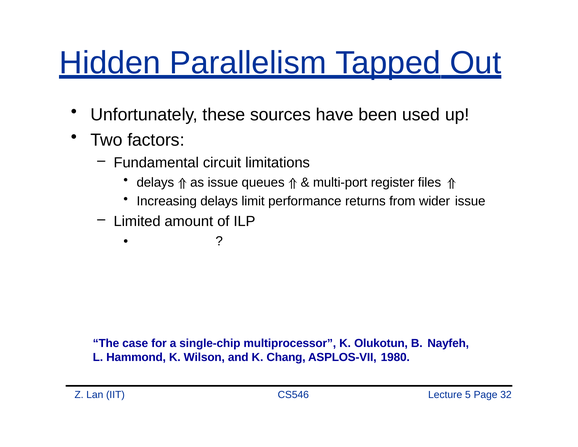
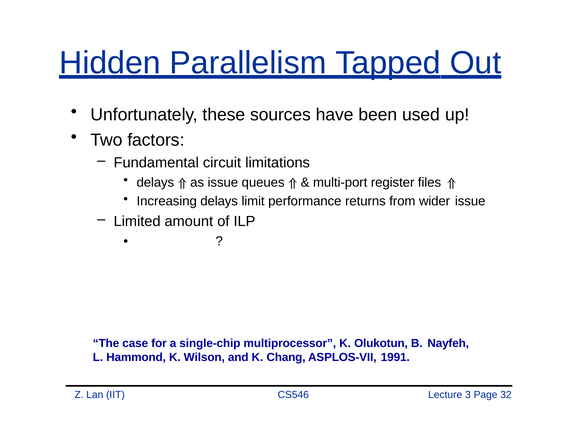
1980: 1980 -> 1991
5: 5 -> 3
